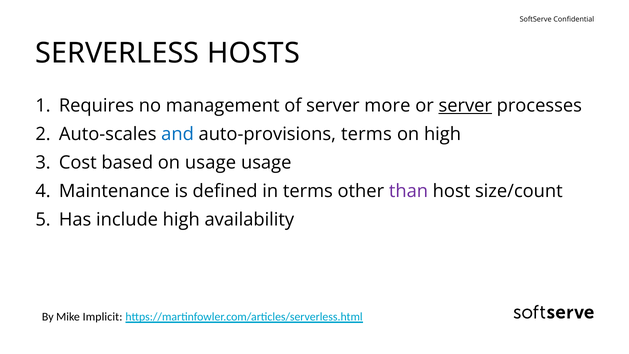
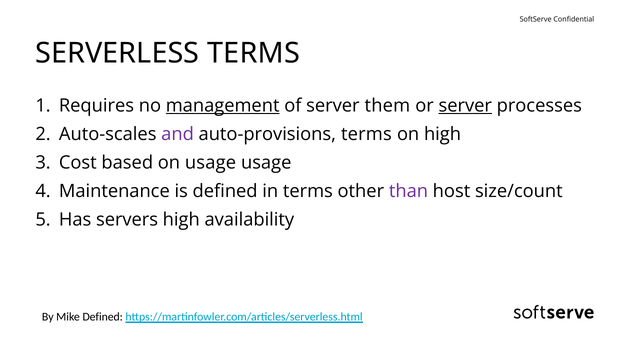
SERVERLESS HOSTS: HOSTS -> TERMS
management underline: none -> present
more: more -> them
and colour: blue -> purple
include: include -> servers
Mike Implicit: Implicit -> Defined
